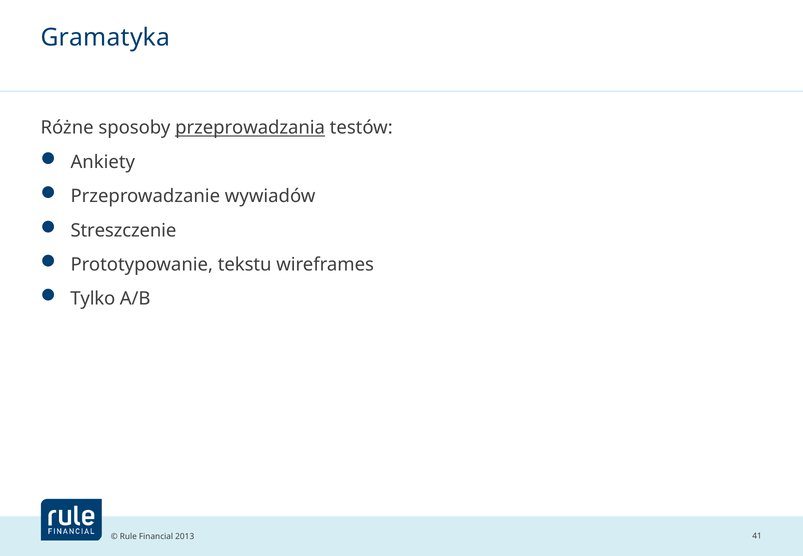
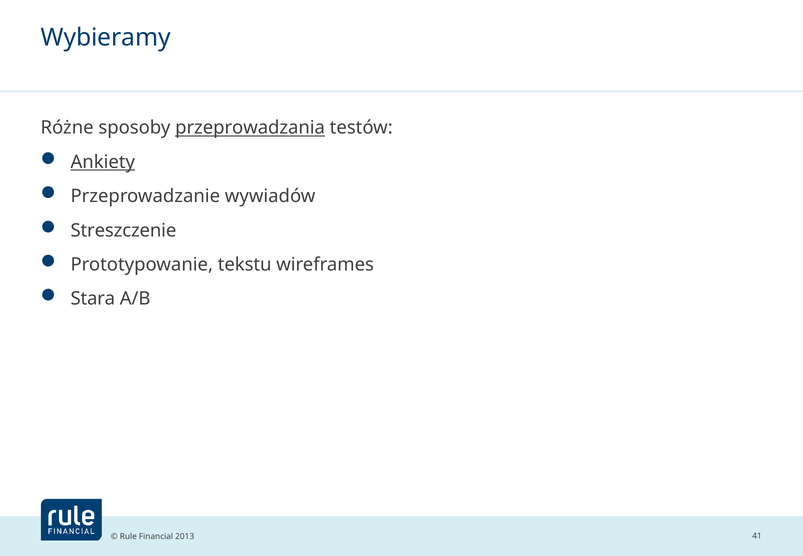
Gramatyka: Gramatyka -> Wybieramy
Ankiety underline: none -> present
Tylko: Tylko -> Stara
